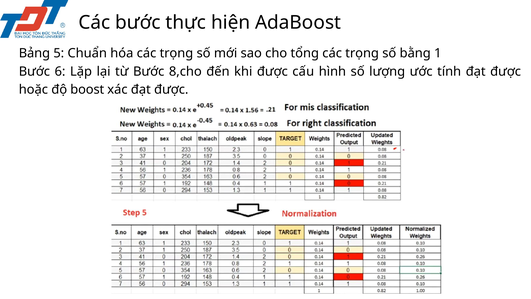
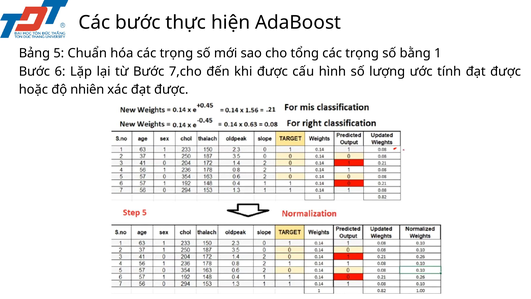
8,cho: 8,cho -> 7,cho
boost: boost -> nhiên
